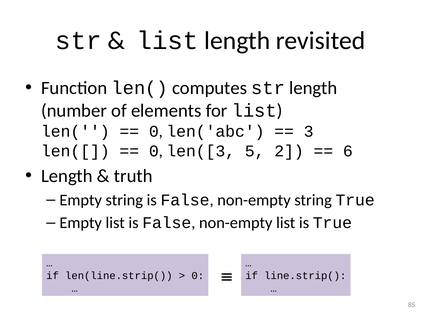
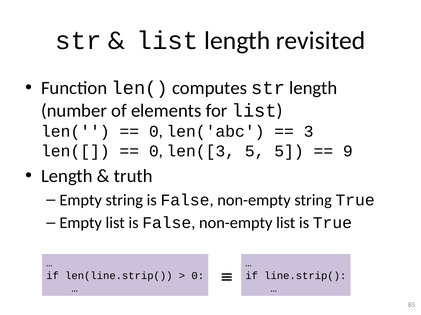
5 2: 2 -> 5
6: 6 -> 9
